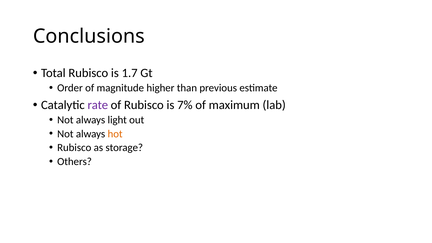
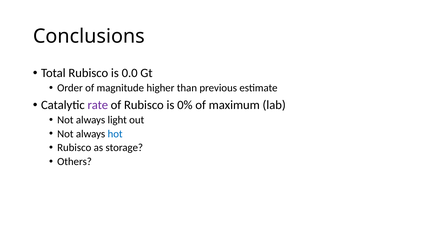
1.7: 1.7 -> 0.0
7%: 7% -> 0%
hot colour: orange -> blue
